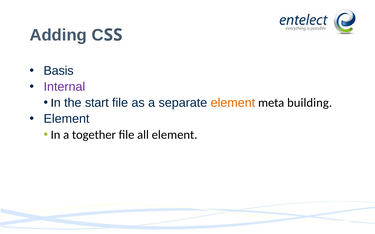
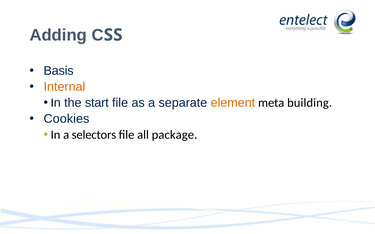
Internal colour: purple -> orange
Element at (67, 119): Element -> Cookies
together: together -> selectors
all element: element -> package
